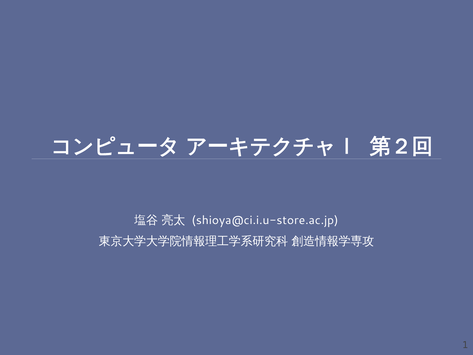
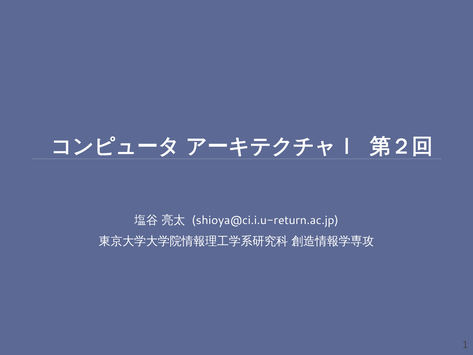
shioya@ci.i.u-store.ac.jp: shioya@ci.i.u-store.ac.jp -> shioya@ci.i.u-return.ac.jp
